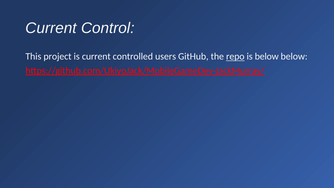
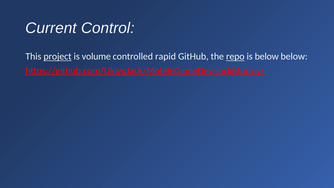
project underline: none -> present
is current: current -> volume
users: users -> rapid
